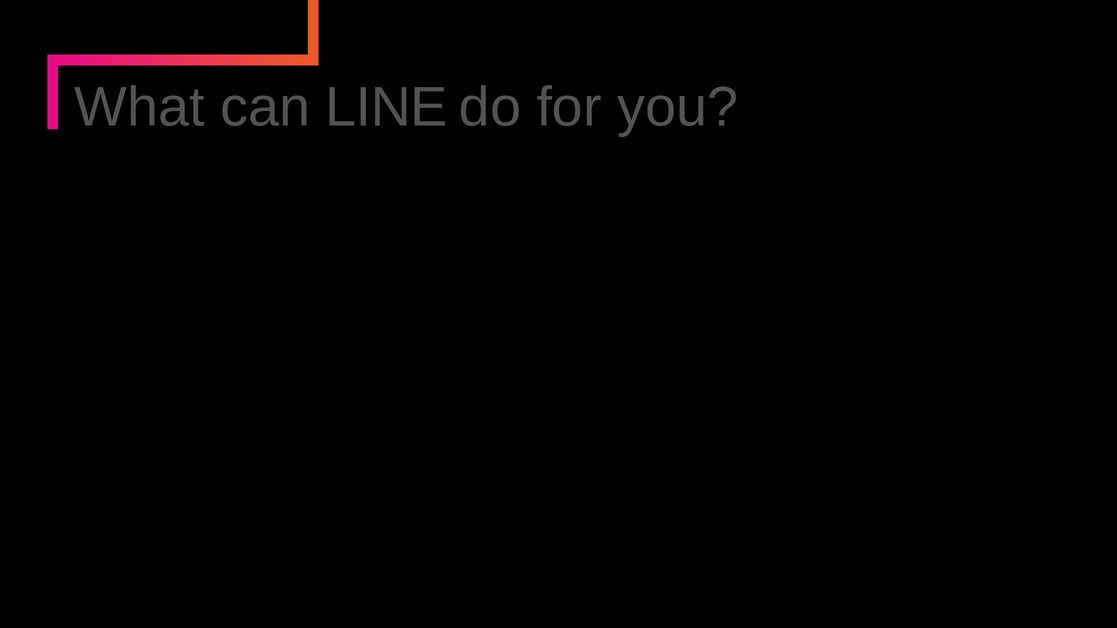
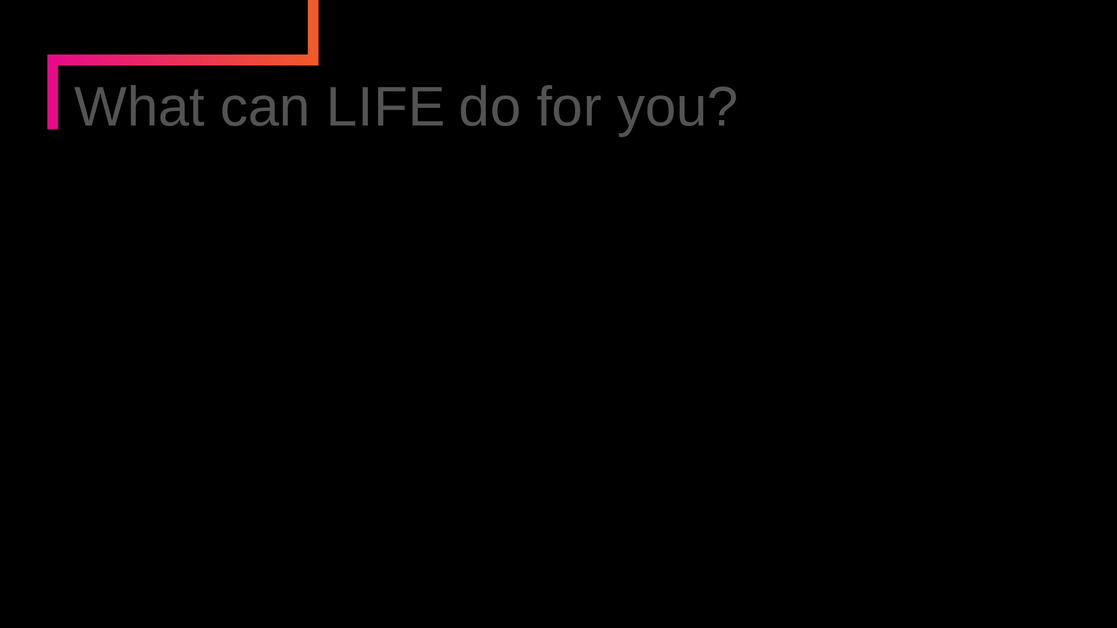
LINE: LINE -> LIFE
